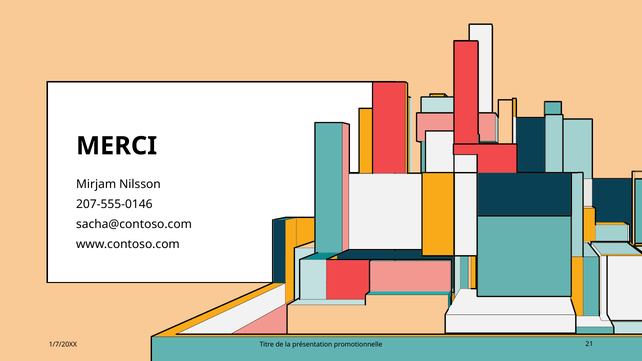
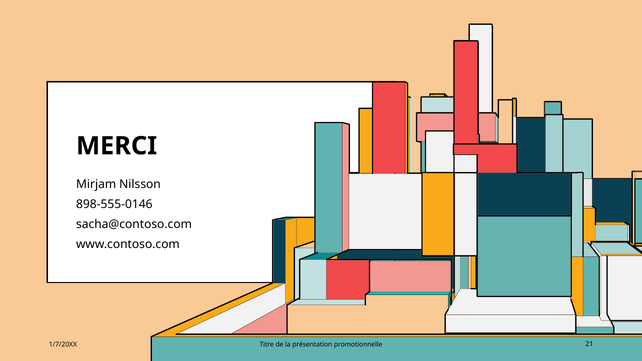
207-555-0146: 207-555-0146 -> 898-555-0146
